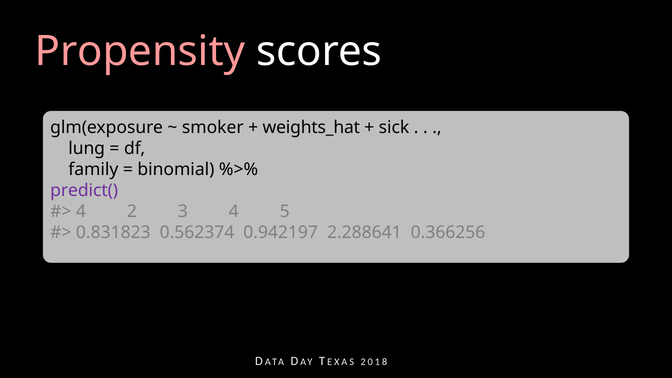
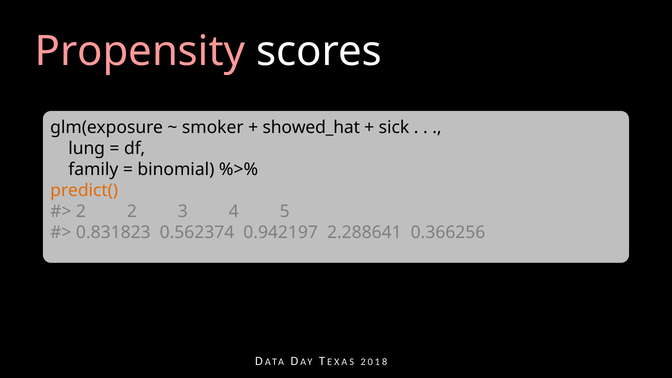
weights_hat: weights_hat -> showed_hat
predict( colour: purple -> orange
4 at (81, 211): 4 -> 2
